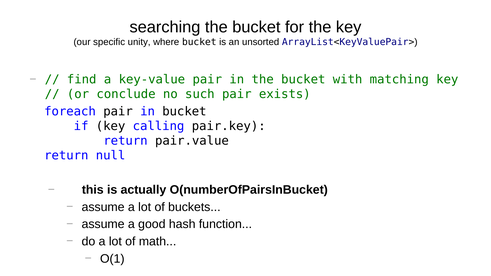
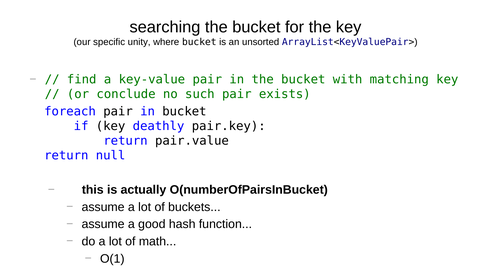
calling: calling -> deathly
